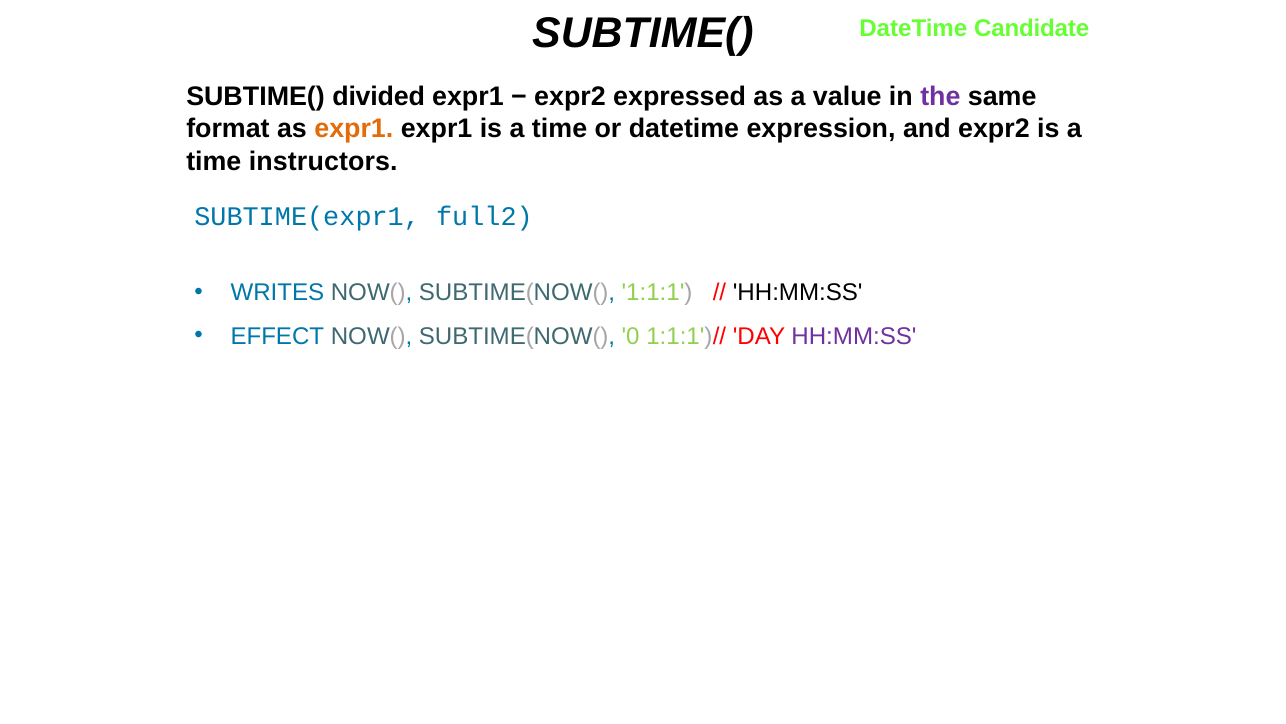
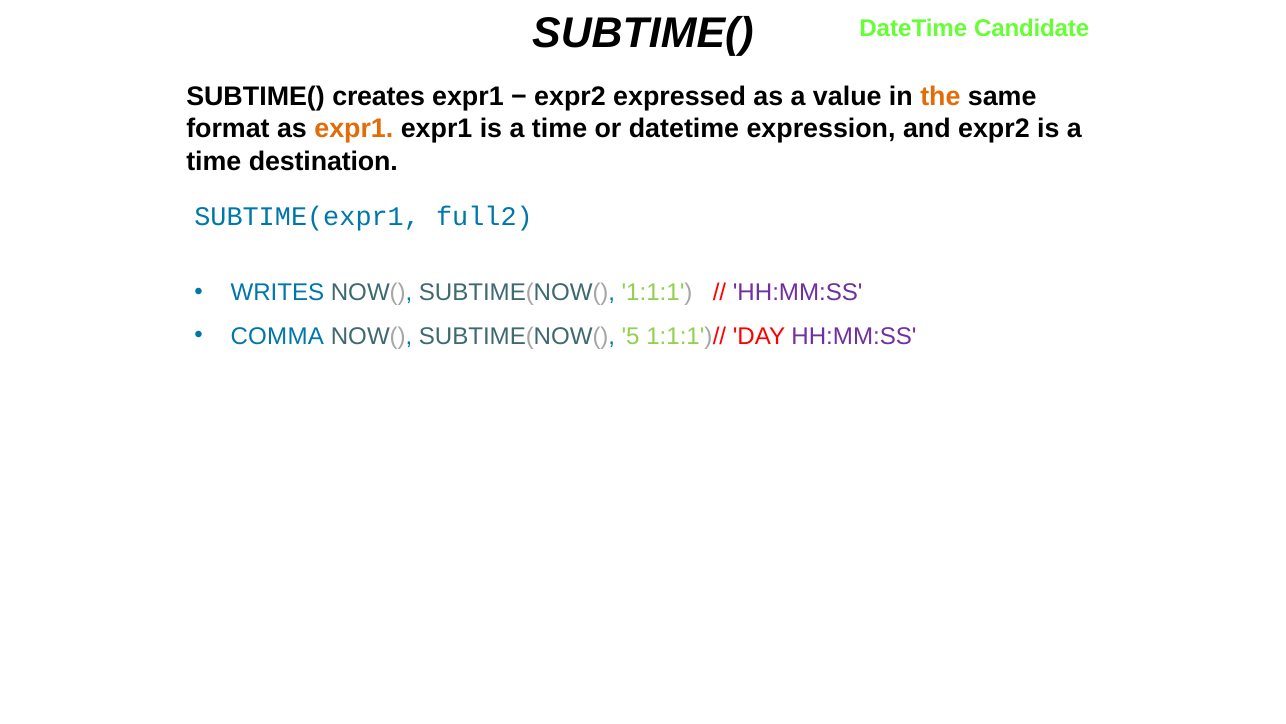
divided: divided -> creates
the colour: purple -> orange
instructors: instructors -> destination
HH:MM:SS at (798, 293) colour: black -> purple
EFFECT: EFFECT -> COMMA
0: 0 -> 5
